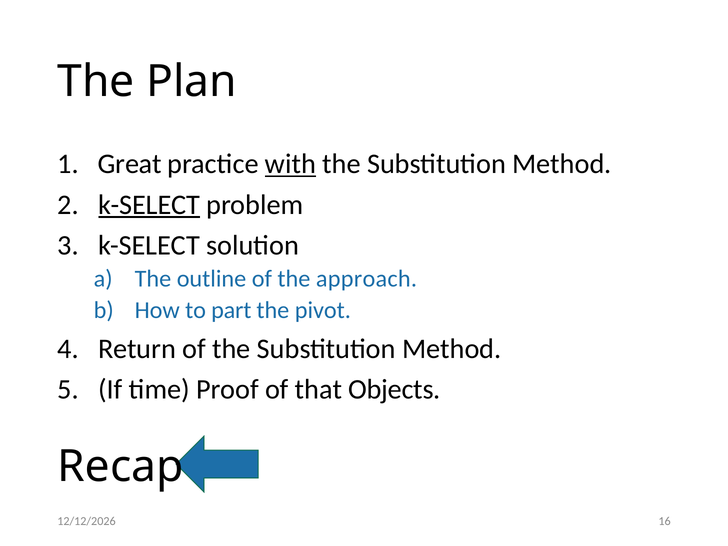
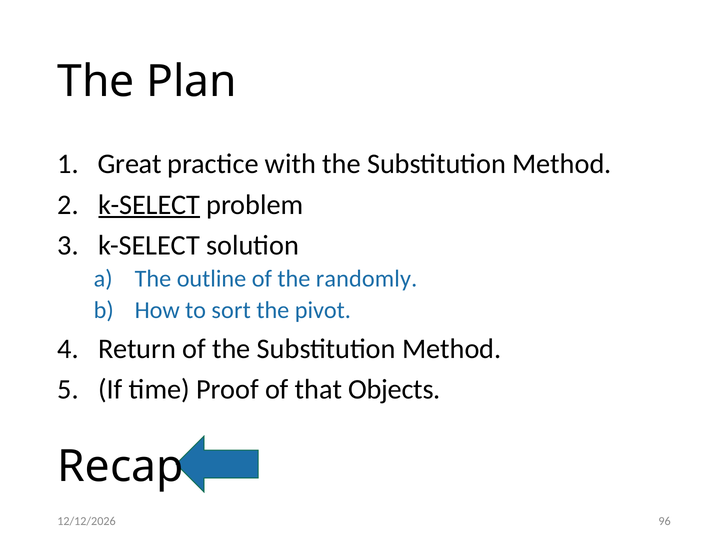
with underline: present -> none
approach: approach -> randomly
part: part -> sort
16: 16 -> 96
